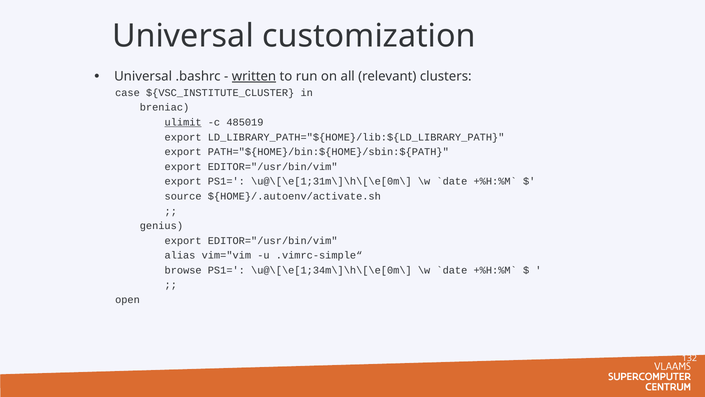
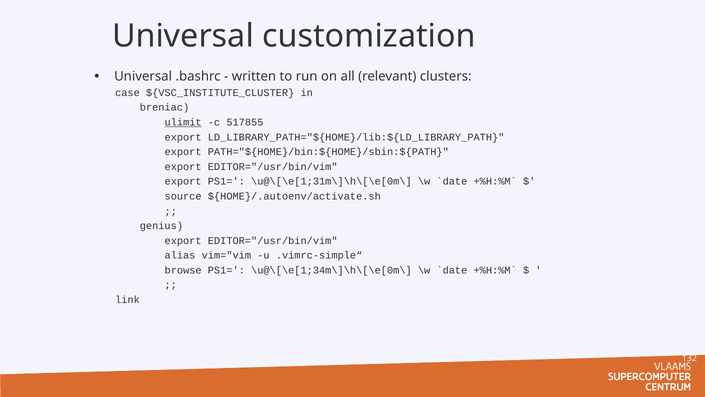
written underline: present -> none
485019: 485019 -> 517855
open: open -> link
